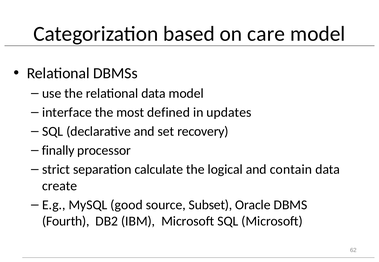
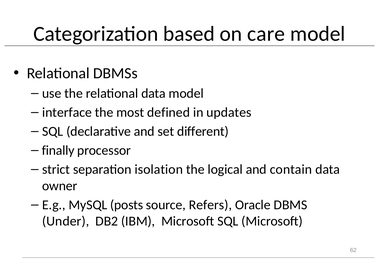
recovery: recovery -> different
calculate: calculate -> isolation
create: create -> owner
good: good -> posts
Subset: Subset -> Refers
Fourth: Fourth -> Under
